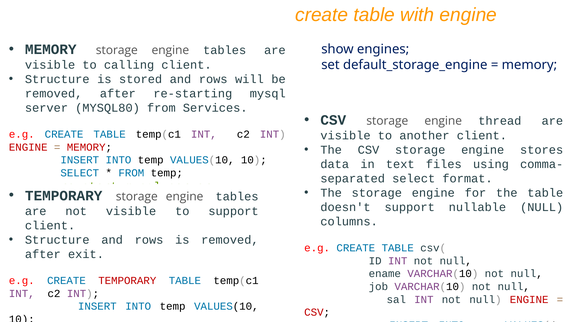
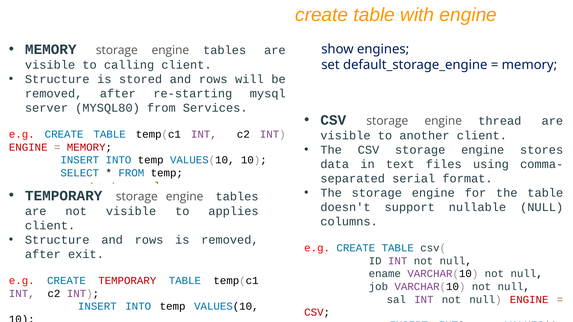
select at (414, 179): select -> serial
to support: support -> applies
